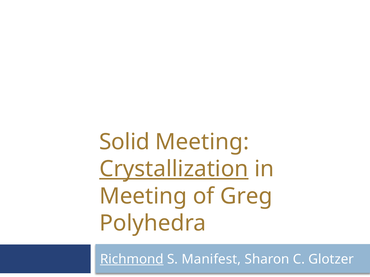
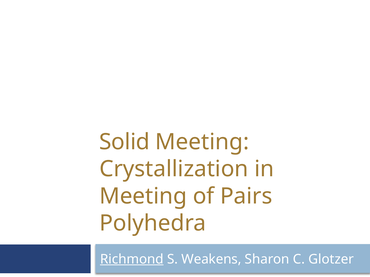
Crystallization underline: present -> none
Greg: Greg -> Pairs
Manifest: Manifest -> Weakens
